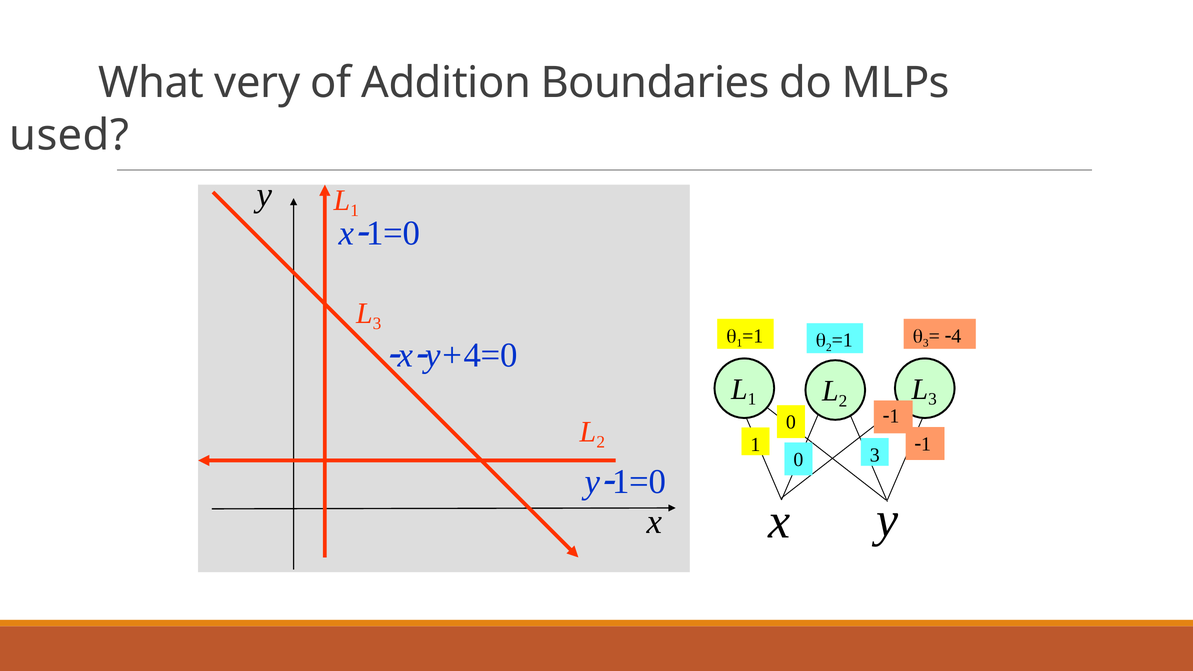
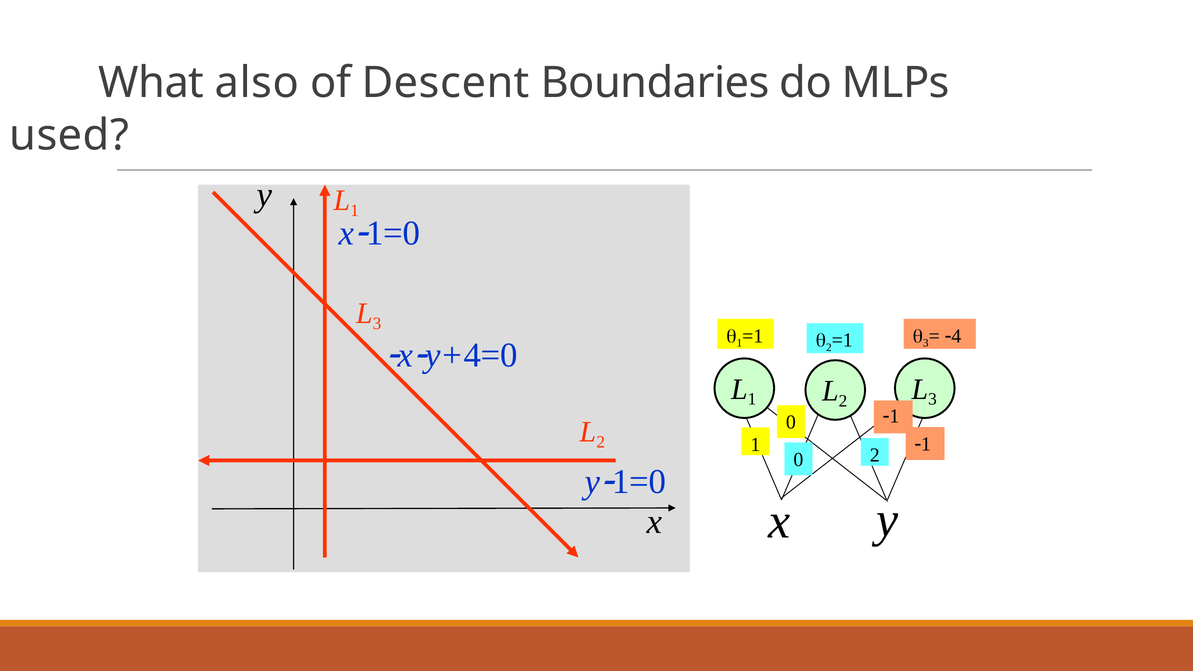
very: very -> also
Addition: Addition -> Descent
0 3: 3 -> 2
